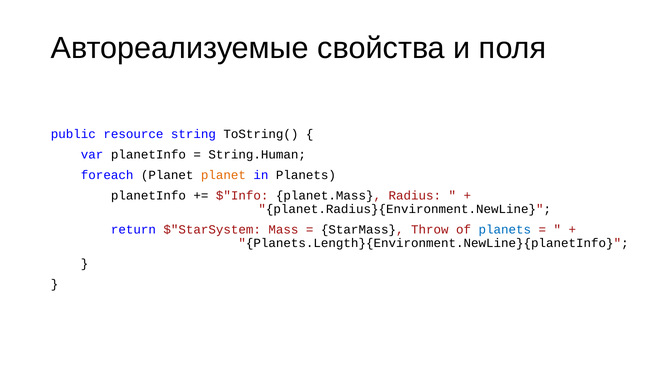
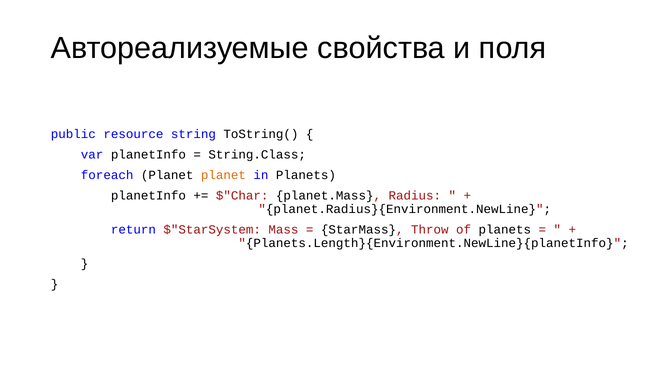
String.Human: String.Human -> String.Class
$"Info: $"Info -> $"Char
planets at (505, 230) colour: blue -> black
